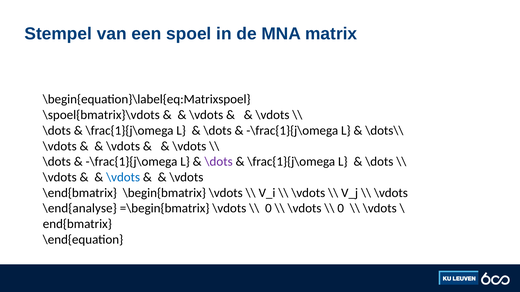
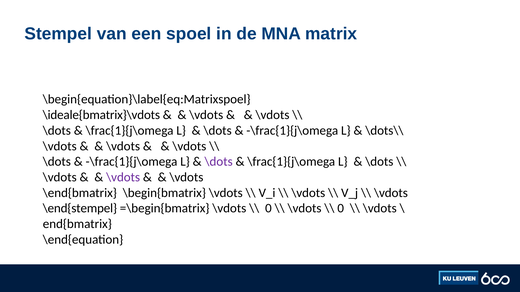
\spoel{bmatrix}\vdots: \spoel{bmatrix}\vdots -> \ideale{bmatrix}\vdots
\vdots at (123, 178) colour: blue -> purple
\end{analyse: \end{analyse -> \end{stempel
